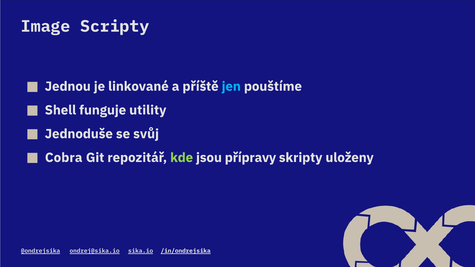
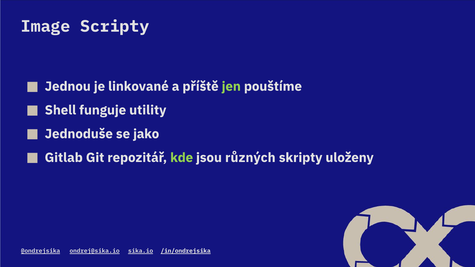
jen colour: light blue -> light green
svůj: svůj -> jako
Cobra: Cobra -> Gitlab
přípravy: přípravy -> různých
